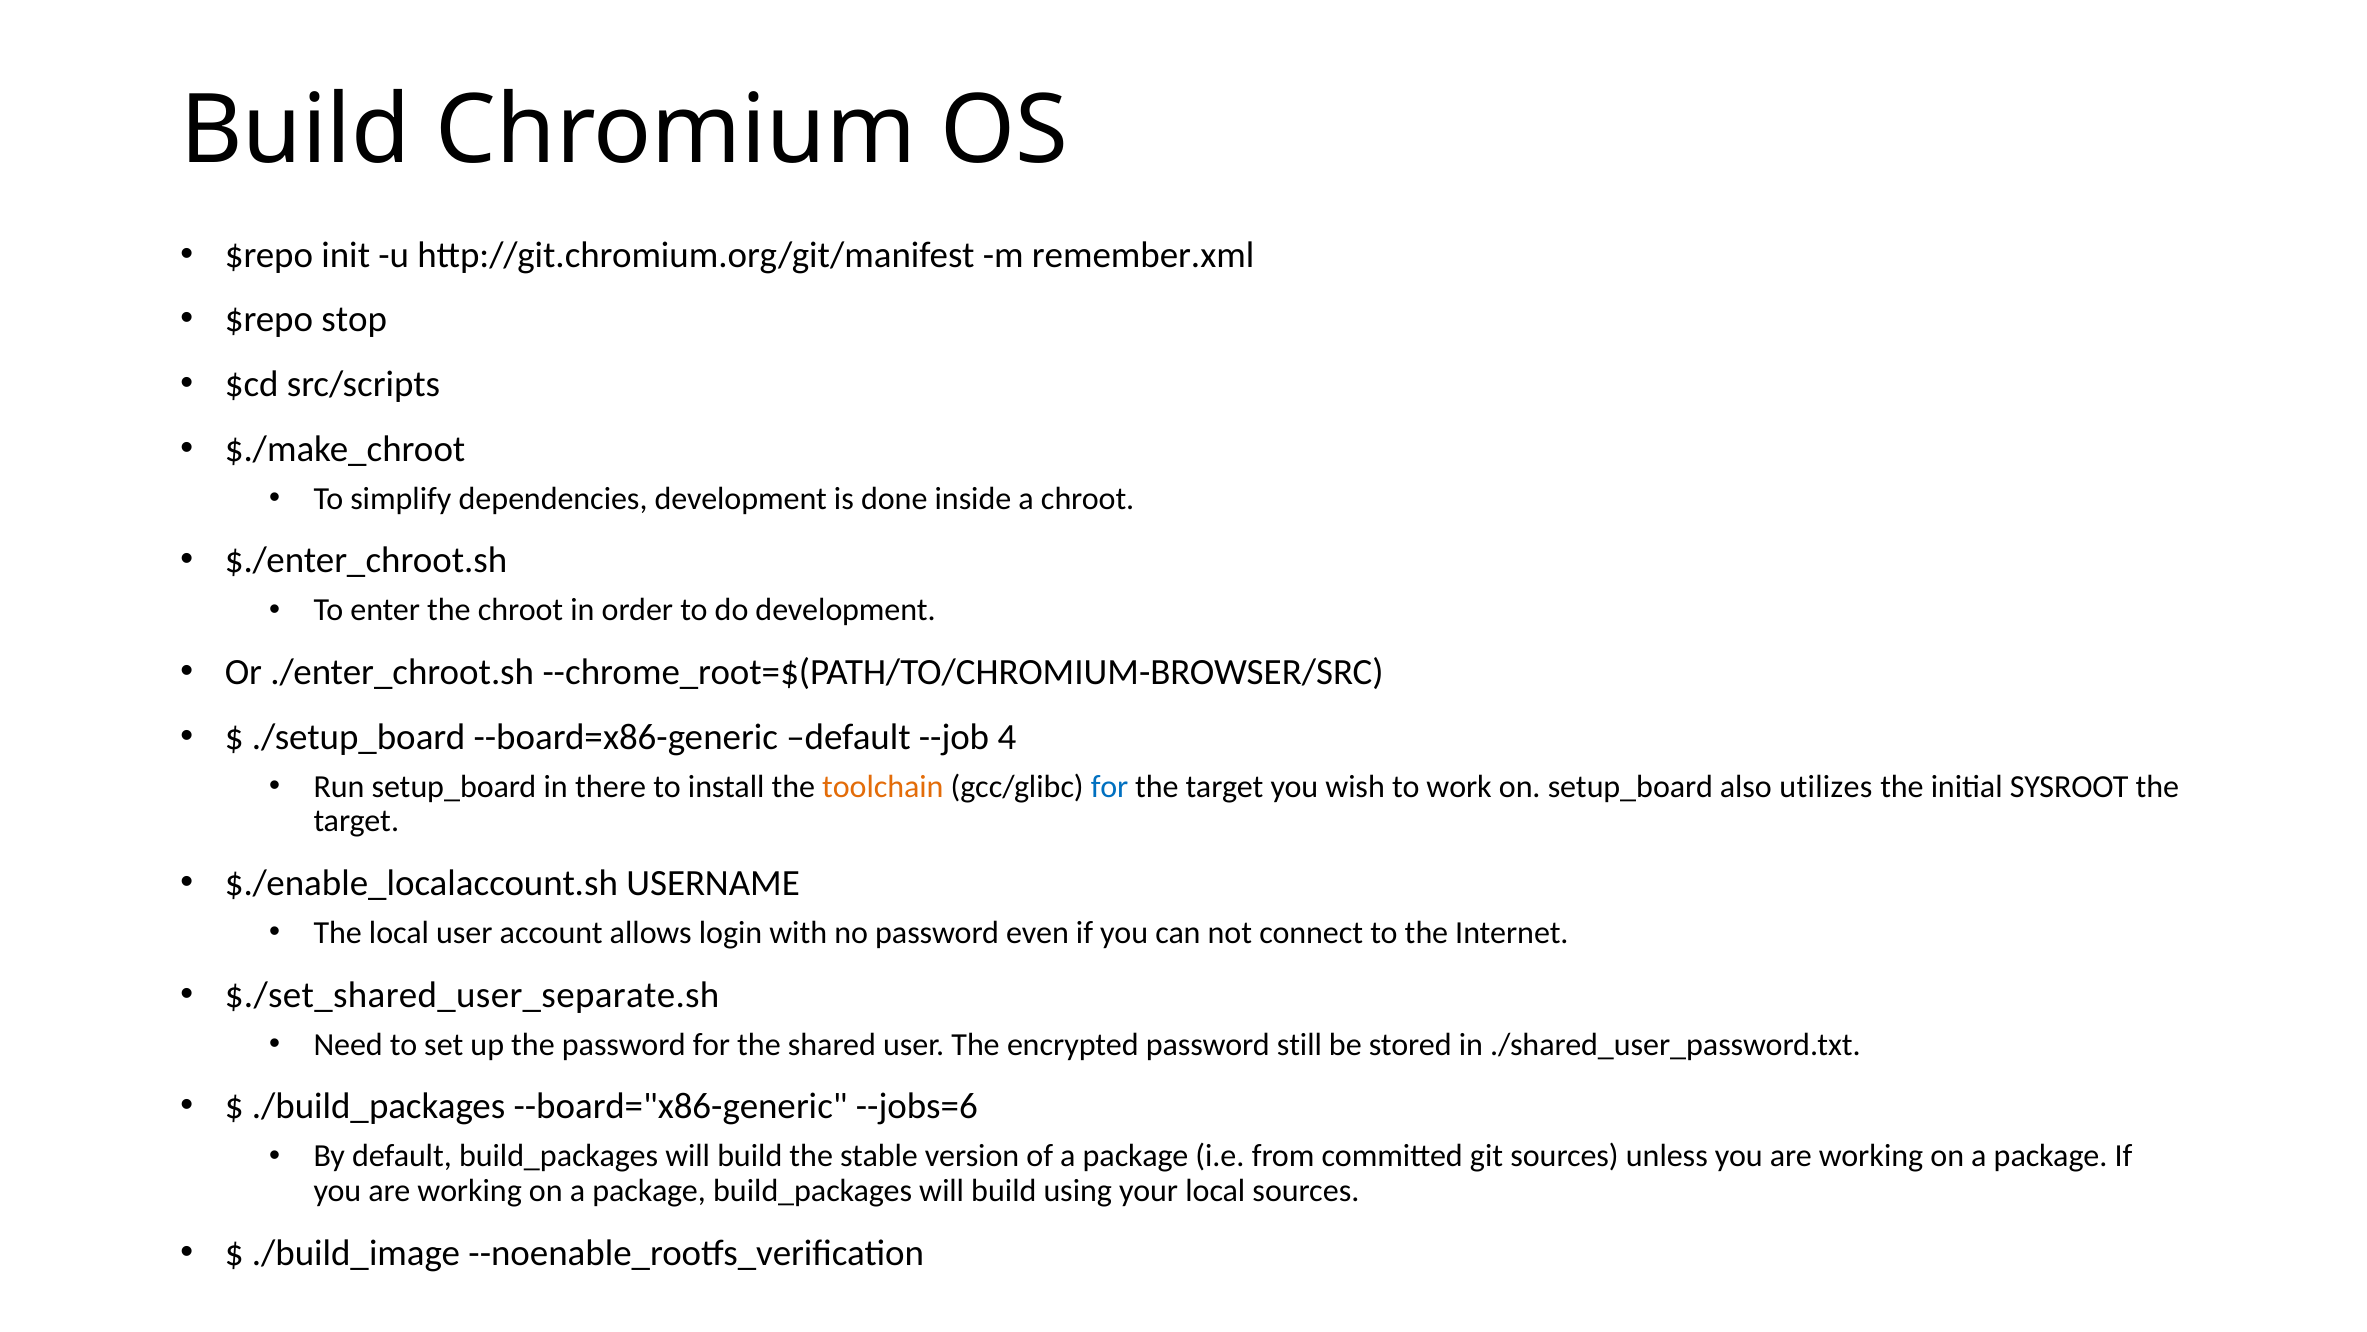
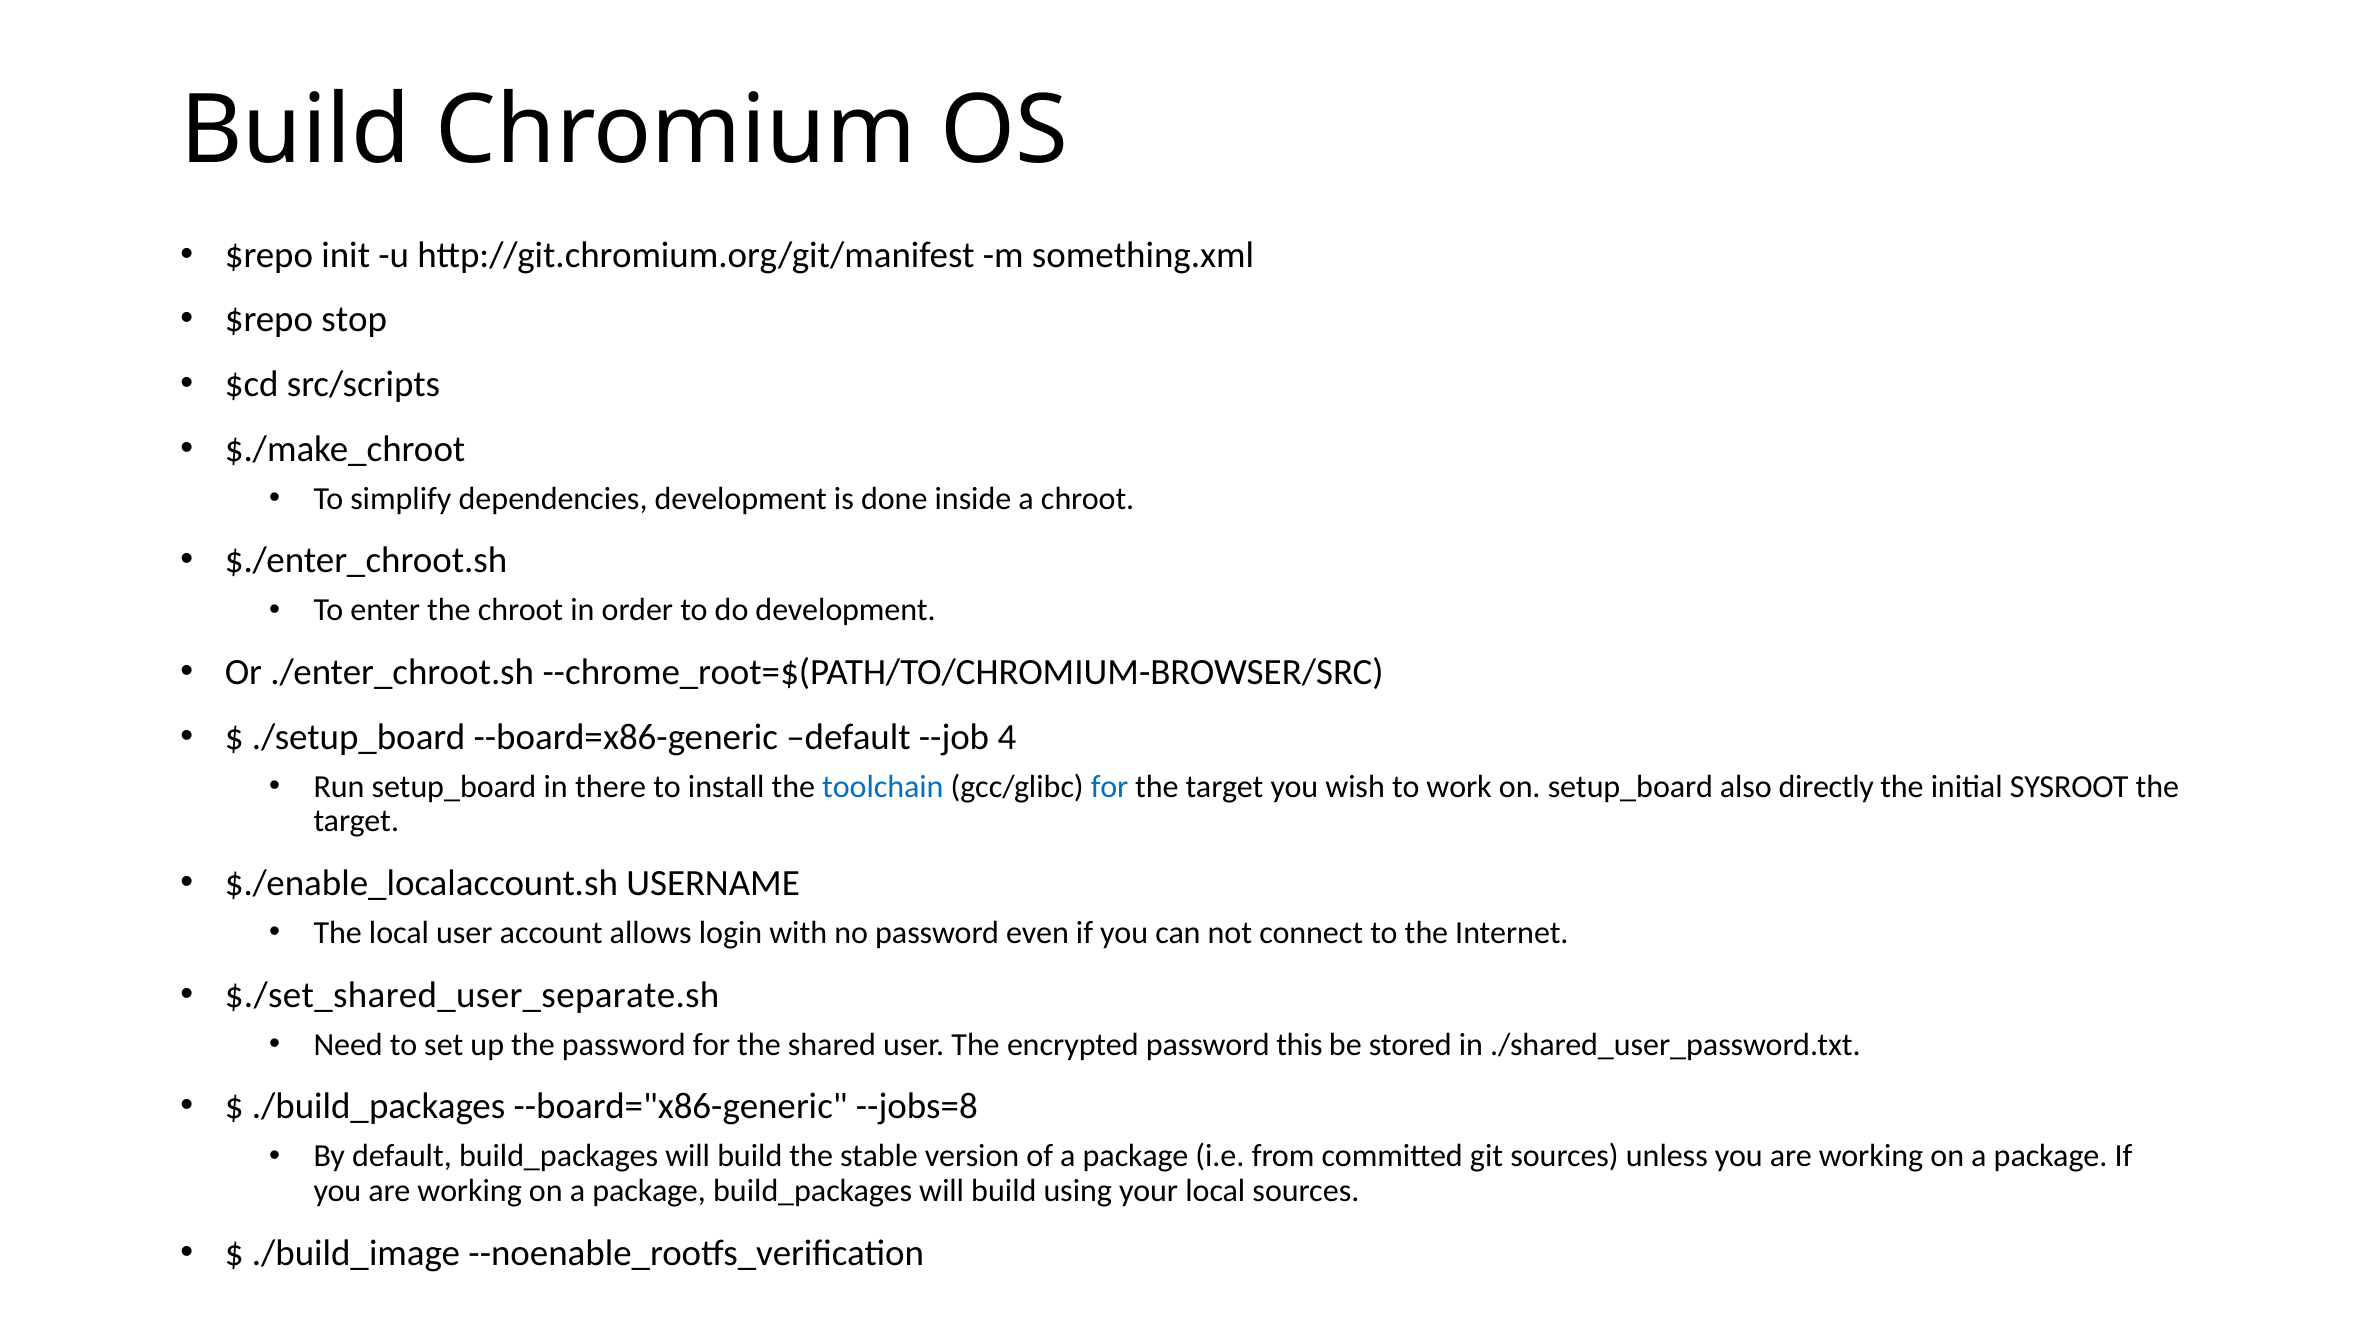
remember.xml: remember.xml -> something.xml
toolchain colour: orange -> blue
utilizes: utilizes -> directly
still: still -> this
--jobs=6: --jobs=6 -> --jobs=8
